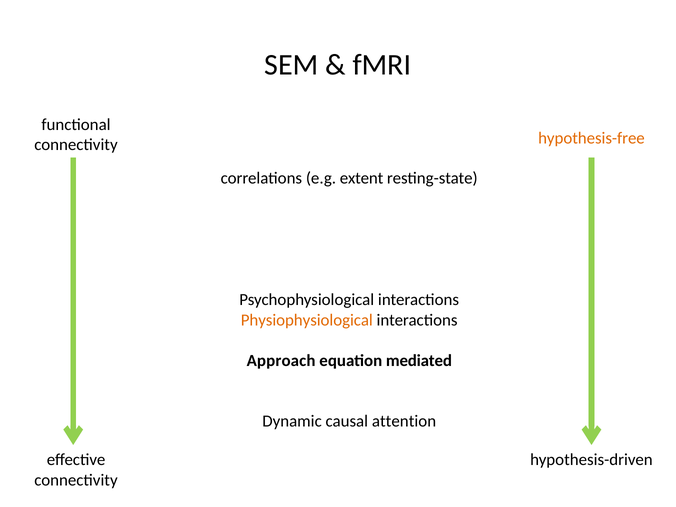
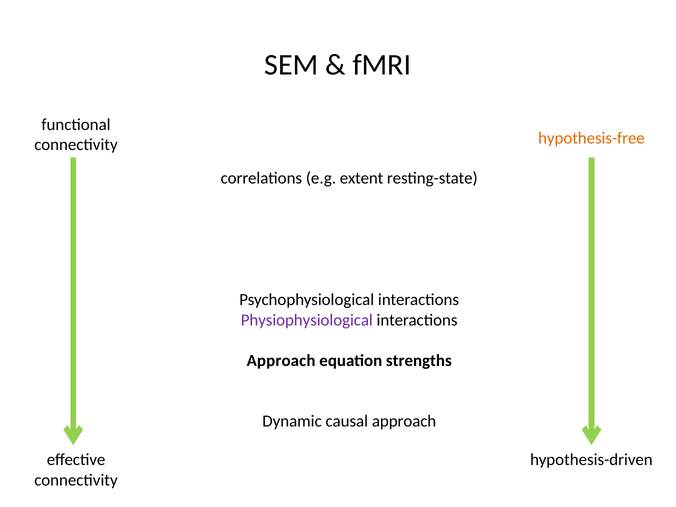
Physiophysiological colour: orange -> purple
mediated: mediated -> strengths
causal attention: attention -> approach
